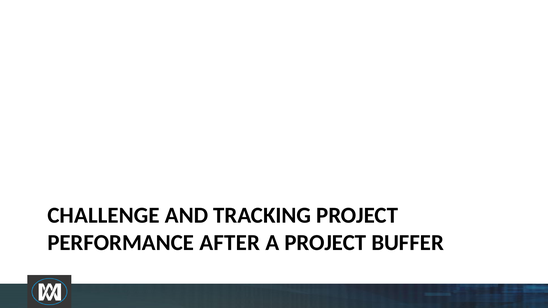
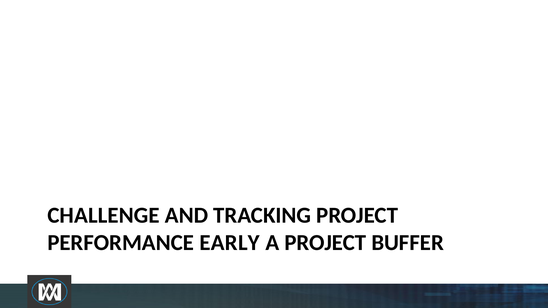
AFTER: AFTER -> EARLY
